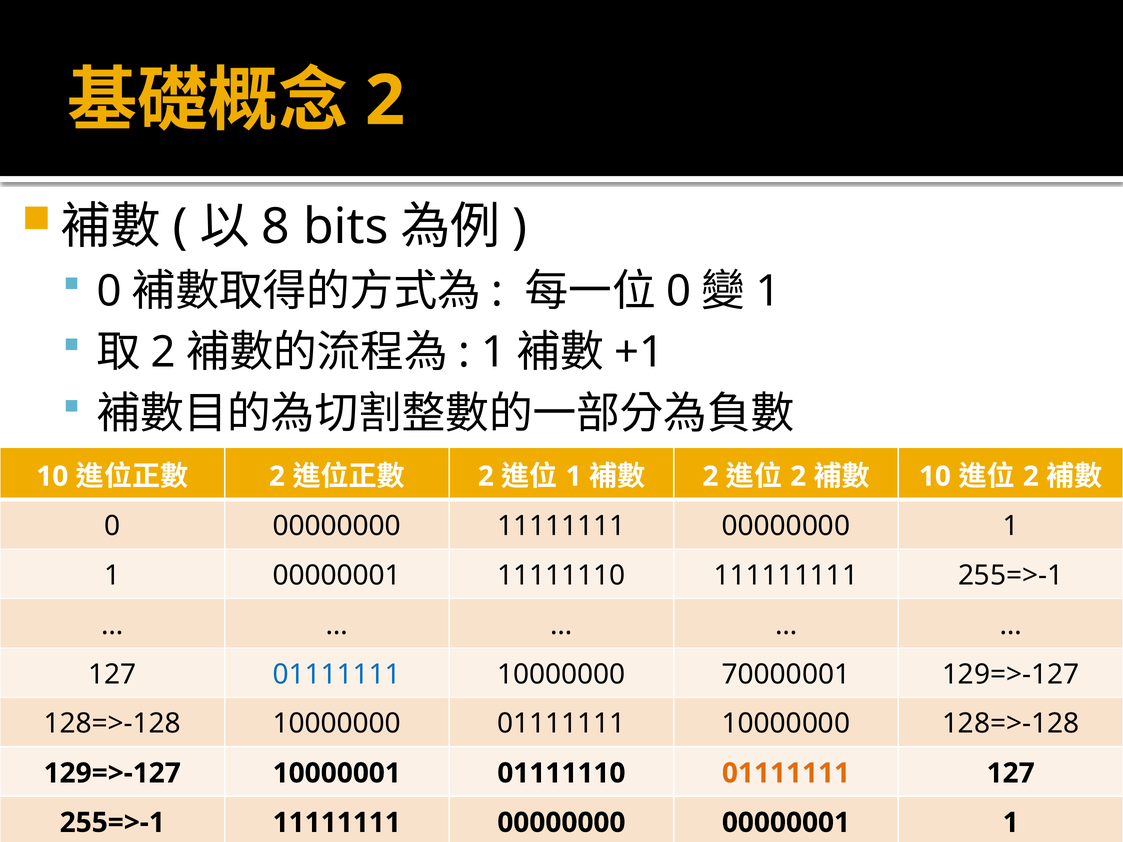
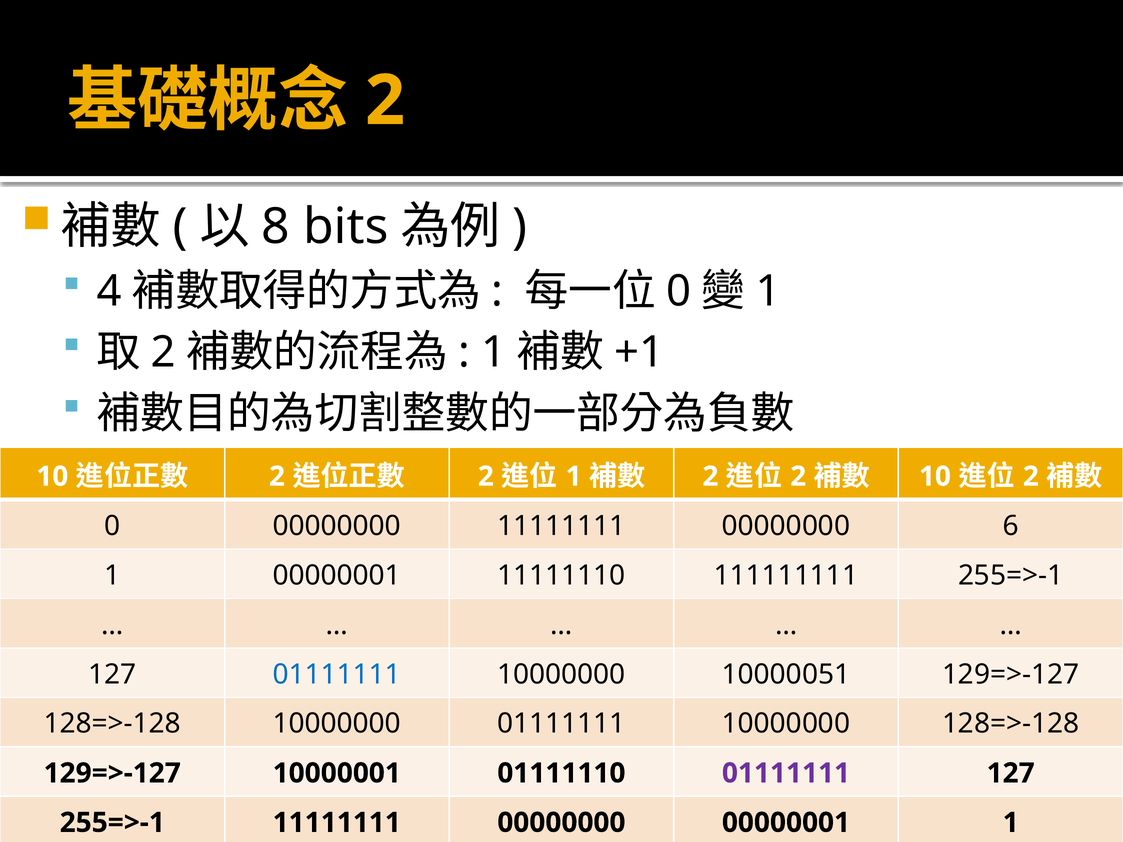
0 at (109, 291): 0 -> 4
00000000 1: 1 -> 6
70000001: 70000001 -> 10000051
01111111 at (786, 773) colour: orange -> purple
